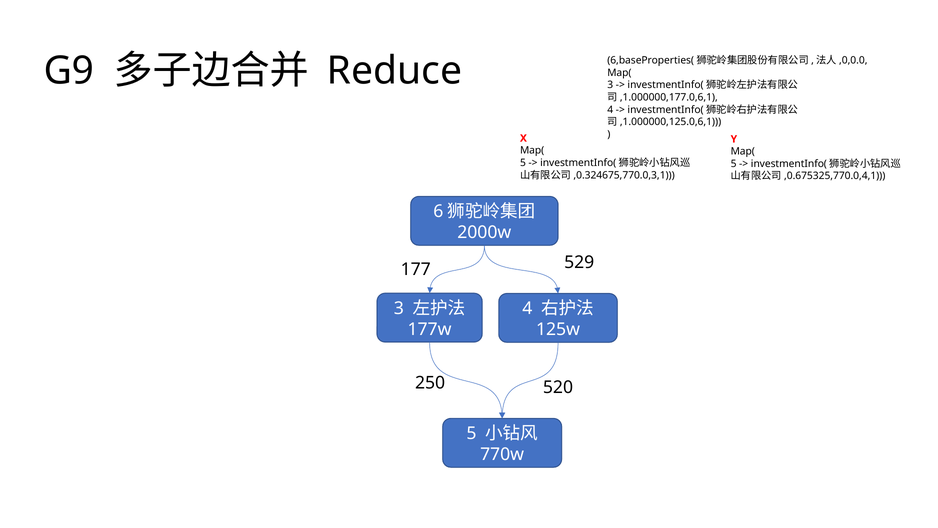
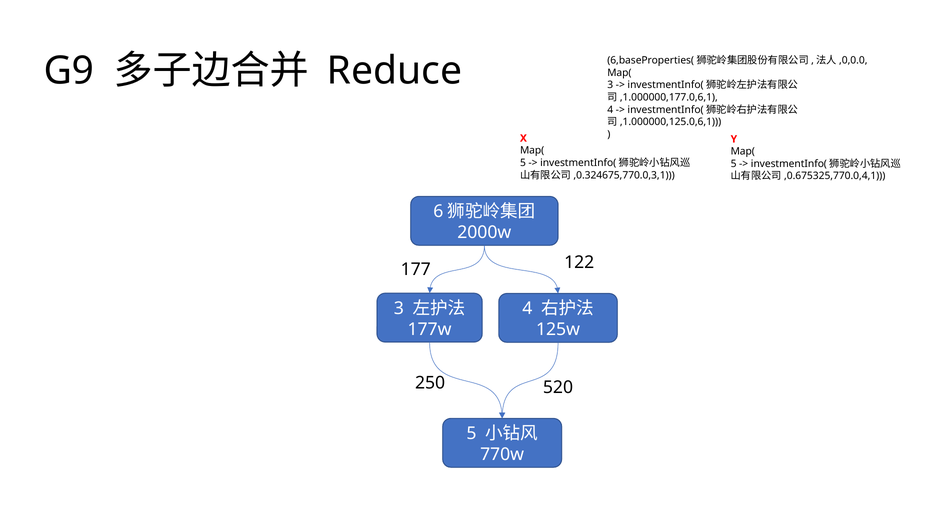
529: 529 -> 122
